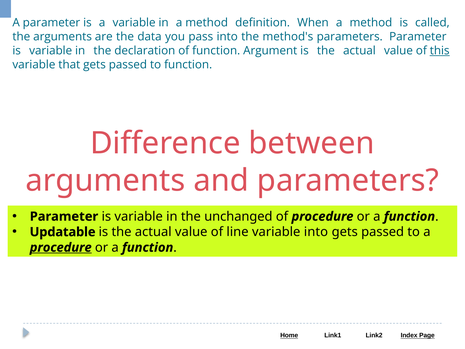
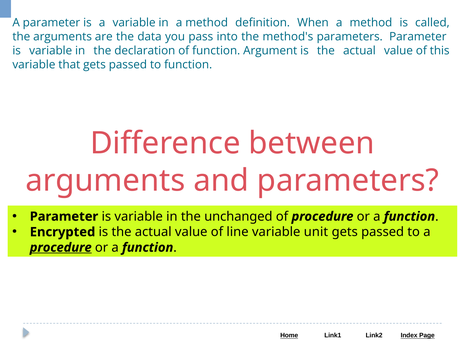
this underline: present -> none
Updatable: Updatable -> Encrypted
variable into: into -> unit
